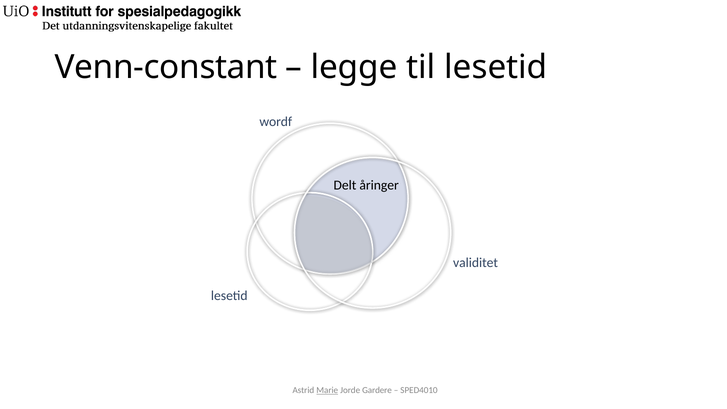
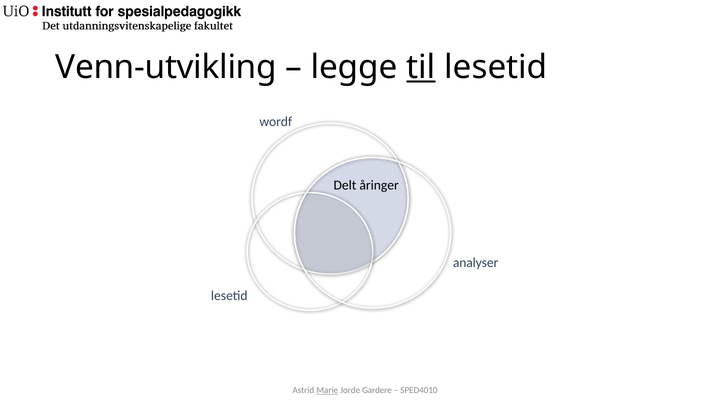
Venn-constant: Venn-constant -> Venn-utvikling
til underline: none -> present
validitet: validitet -> analyser
